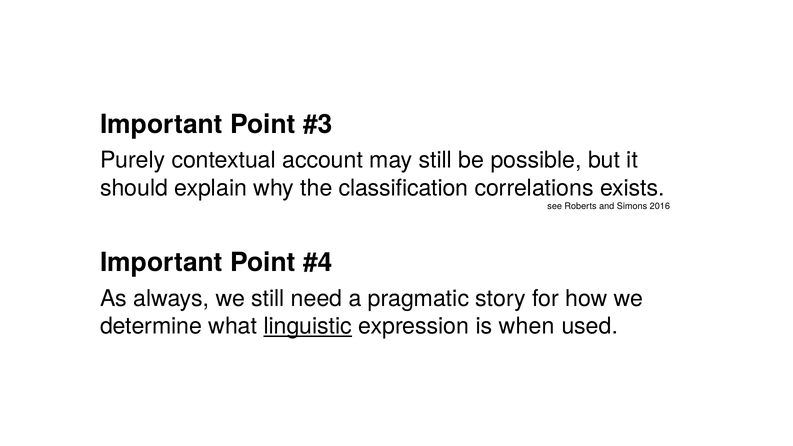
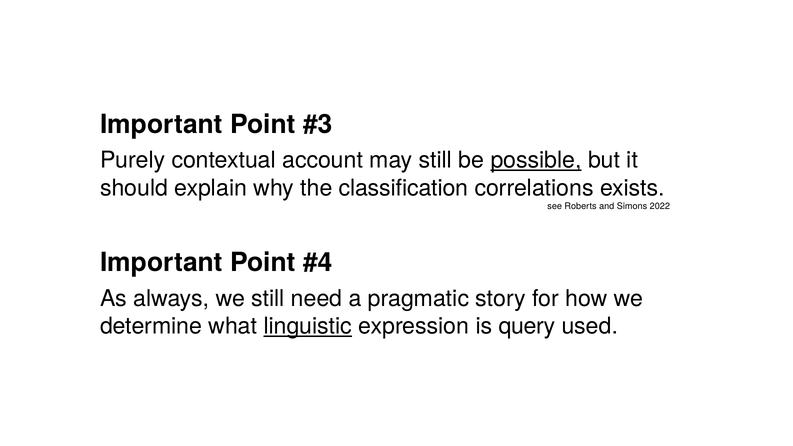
possible underline: none -> present
2016: 2016 -> 2022
when: when -> query
